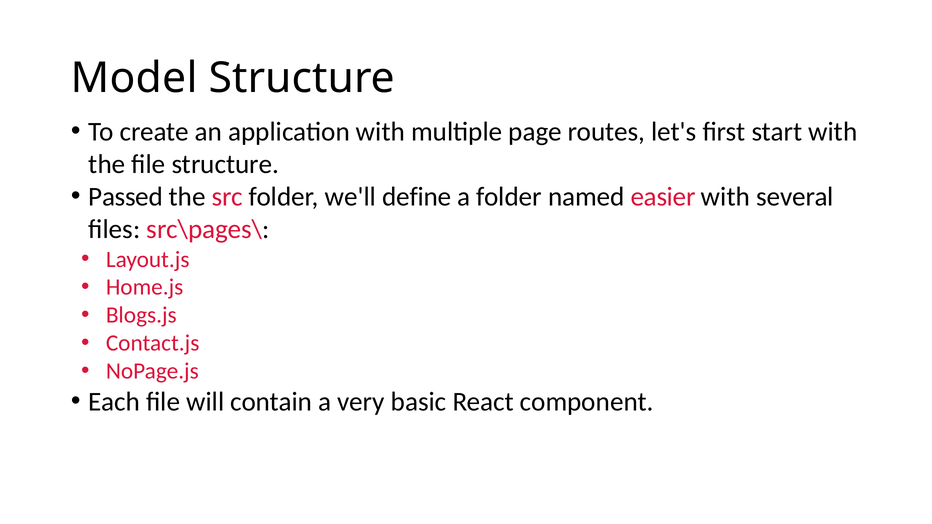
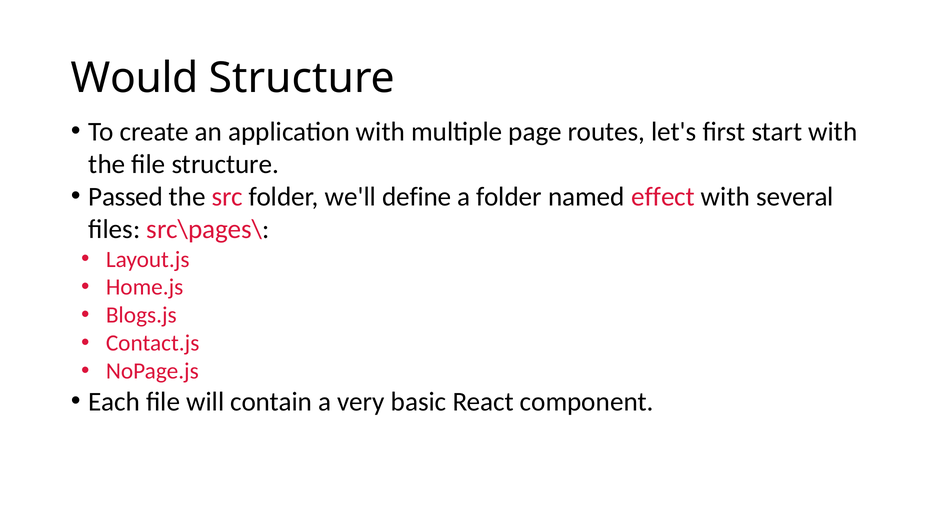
Model: Model -> Would
easier: easier -> effect
